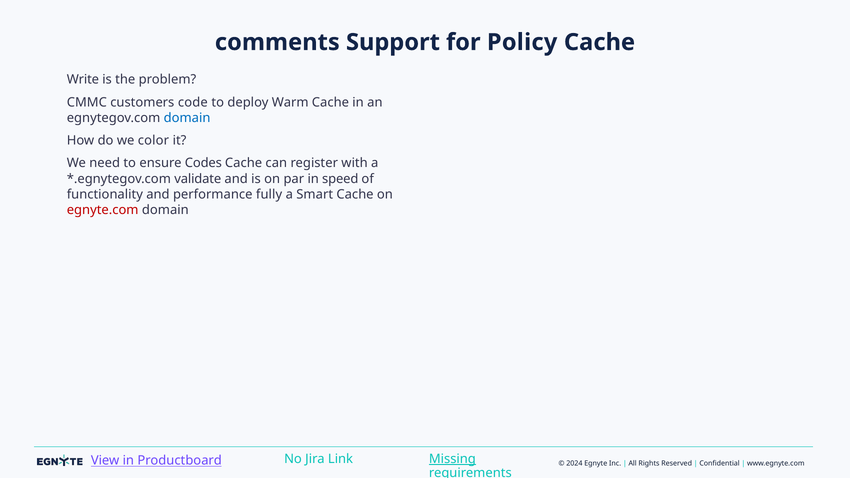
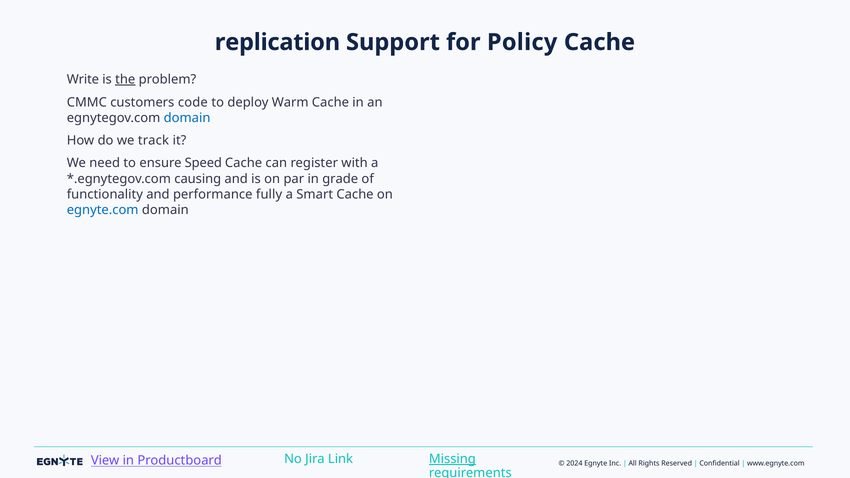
comments: comments -> replication
the underline: none -> present
color: color -> track
Codes: Codes -> Speed
validate: validate -> causing
speed: speed -> grade
egnyte.com colour: red -> blue
